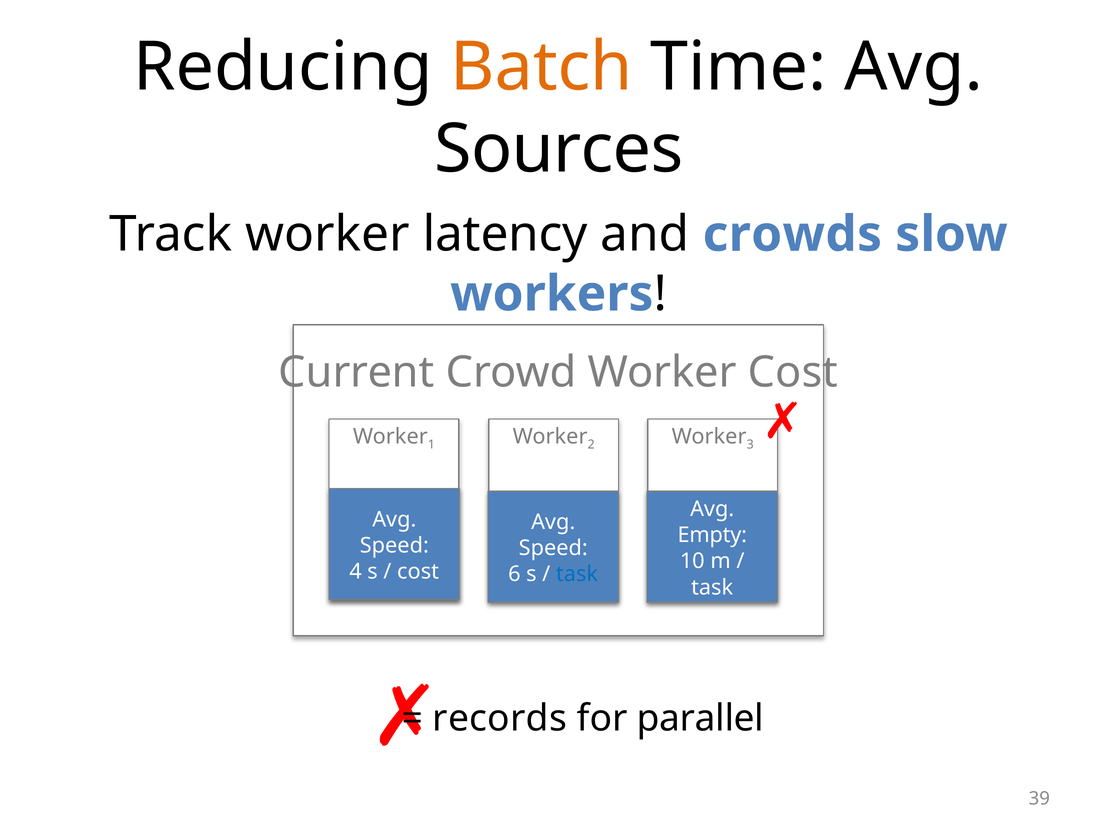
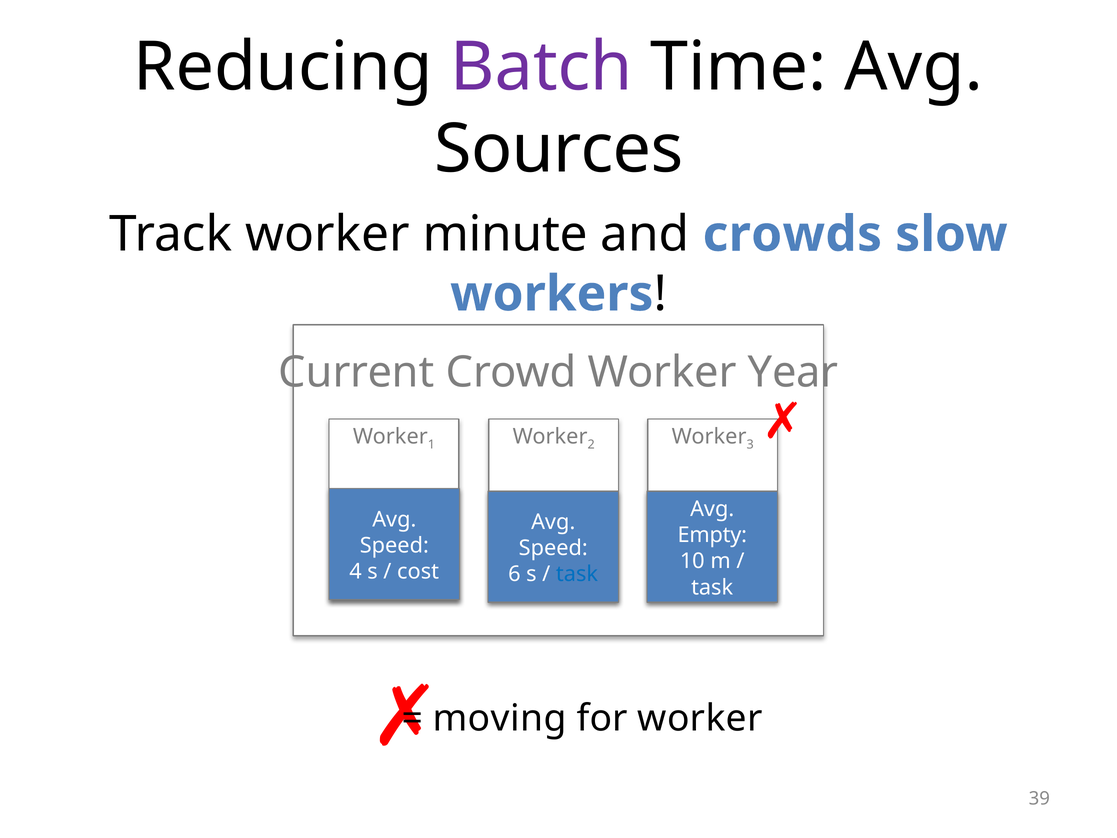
Batch colour: orange -> purple
latency: latency -> minute
Worker Cost: Cost -> Year
records: records -> moving
for parallel: parallel -> worker
